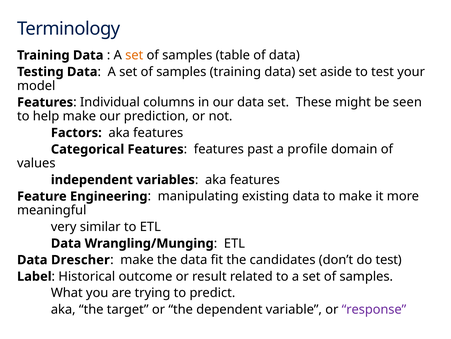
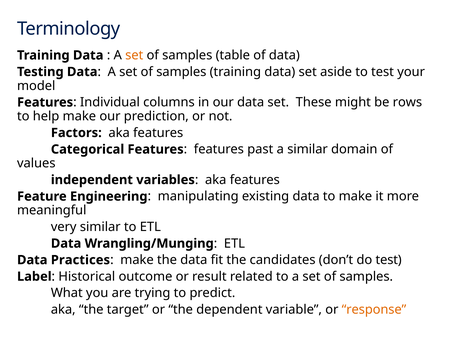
seen: seen -> rows
a profile: profile -> similar
Drescher: Drescher -> Practices
response colour: purple -> orange
